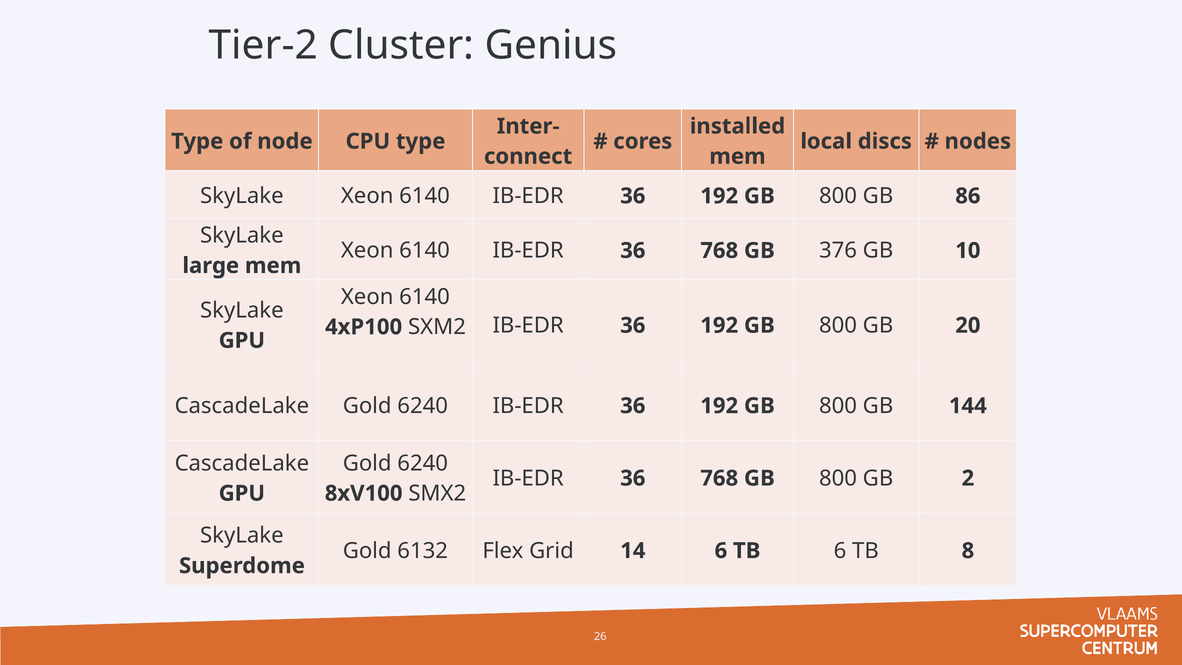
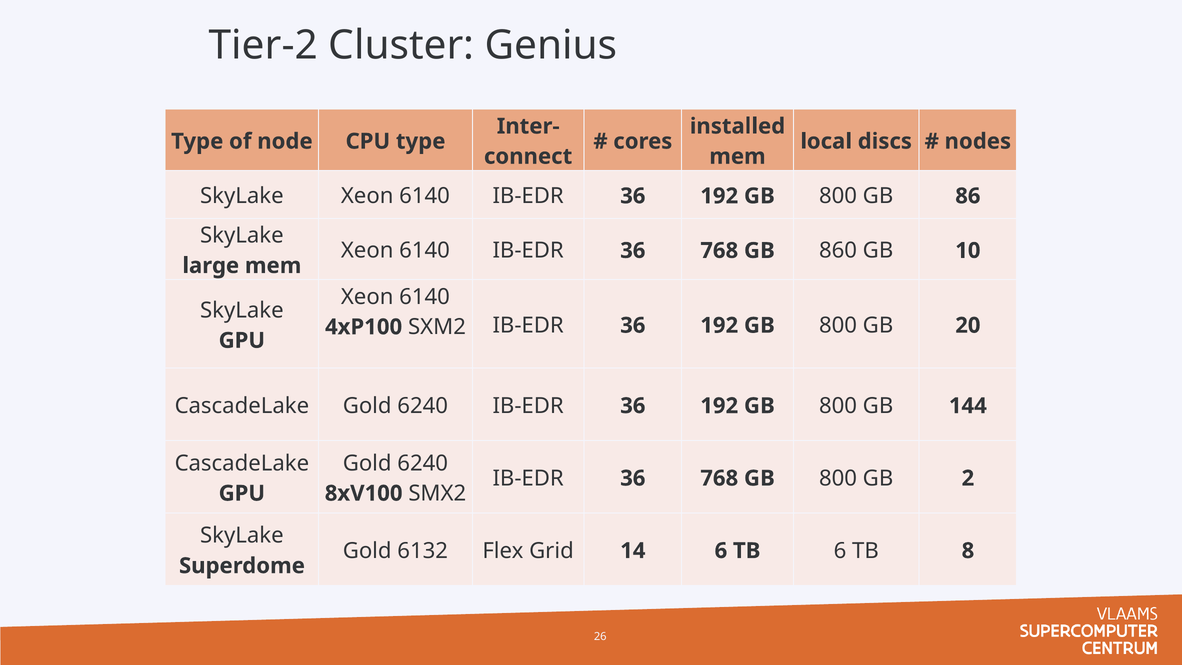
376: 376 -> 860
